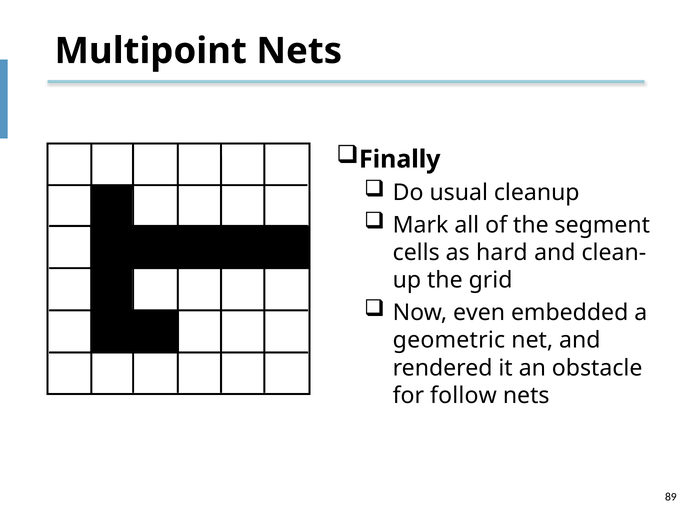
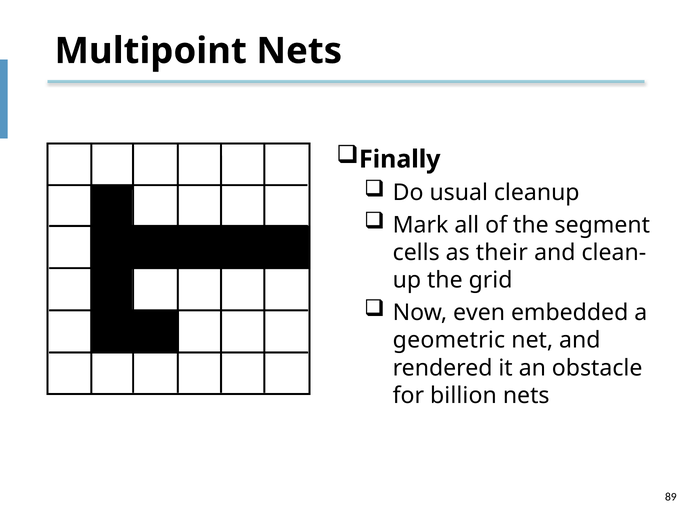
hard: hard -> their
follow: follow -> billion
